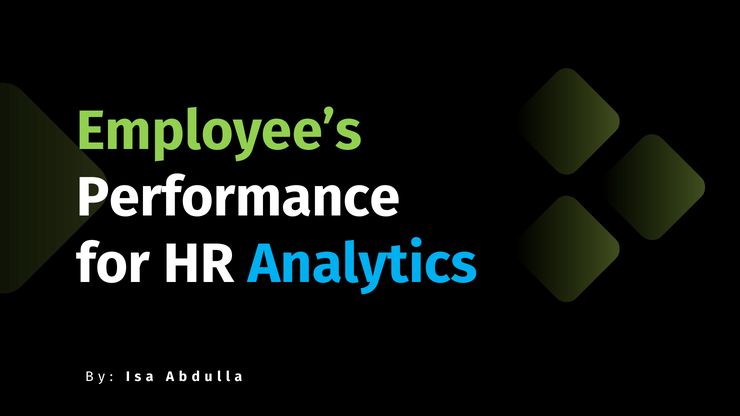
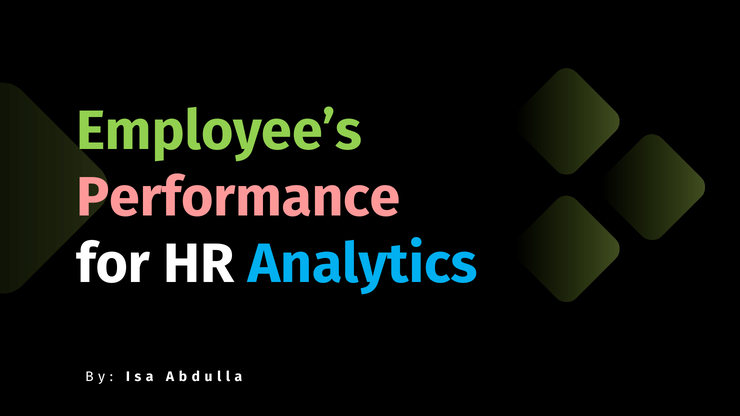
Performance colour: white -> pink
